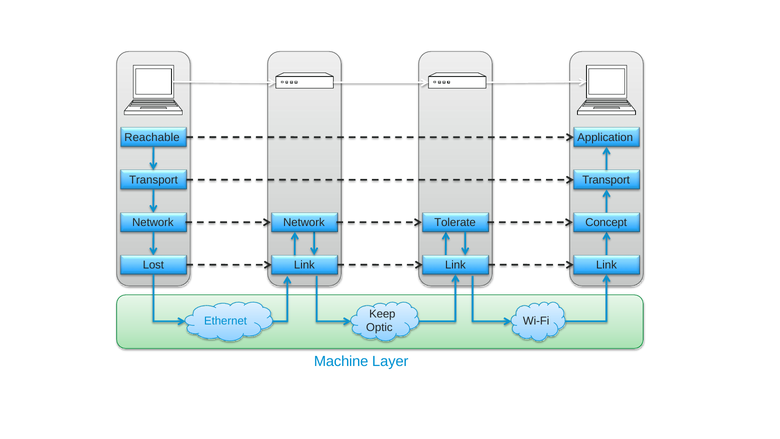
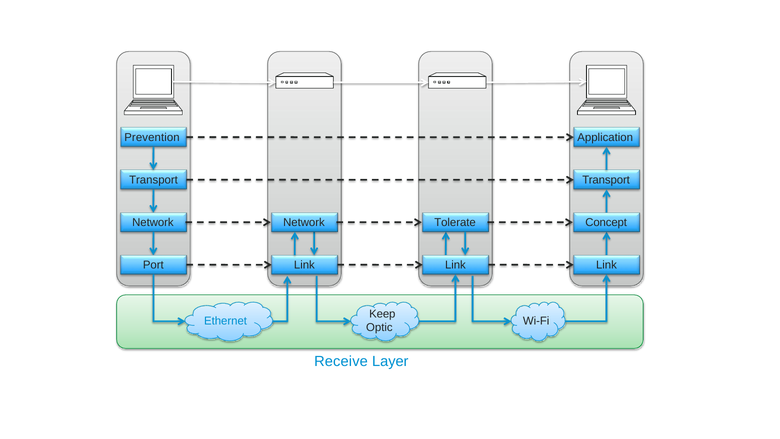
Reachable: Reachable -> Prevention
Lost: Lost -> Port
Machine: Machine -> Receive
